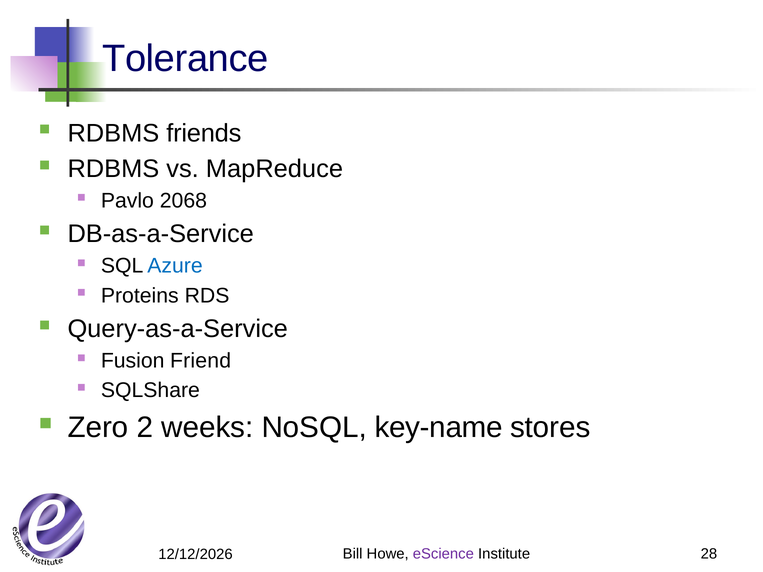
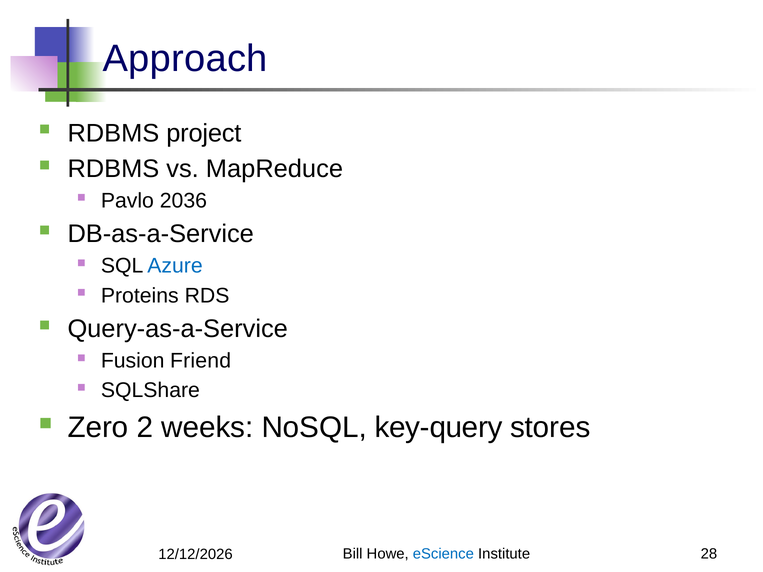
Tolerance: Tolerance -> Approach
friends: friends -> project
2068: 2068 -> 2036
key-name: key-name -> key-query
eScience colour: purple -> blue
